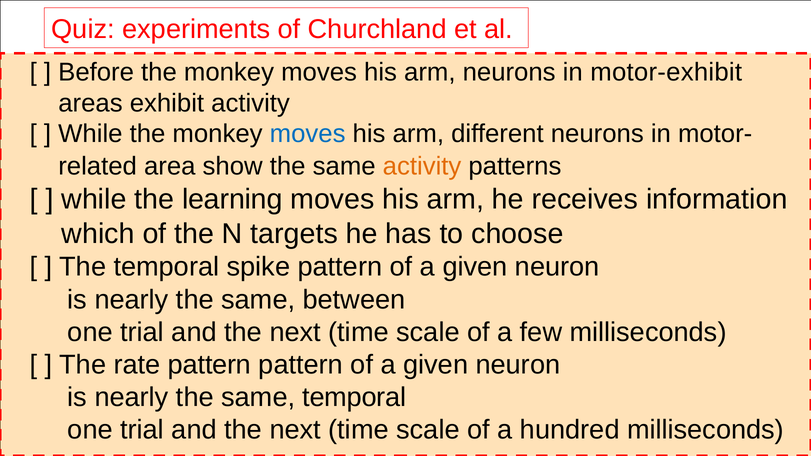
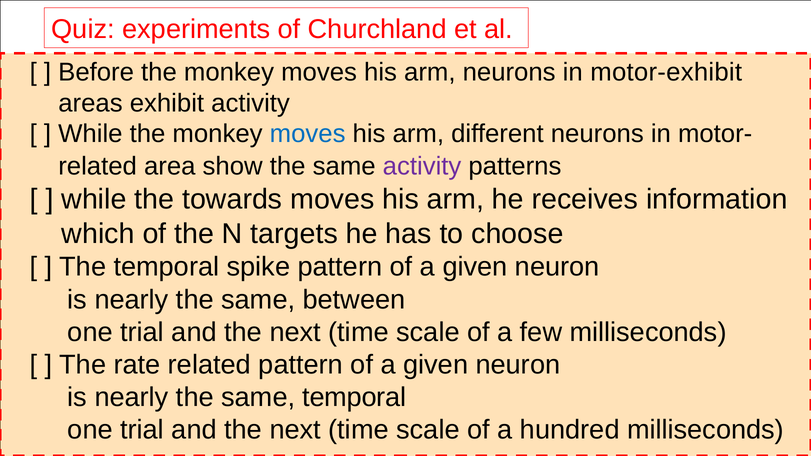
activity at (422, 166) colour: orange -> purple
learning: learning -> towards
rate pattern: pattern -> related
